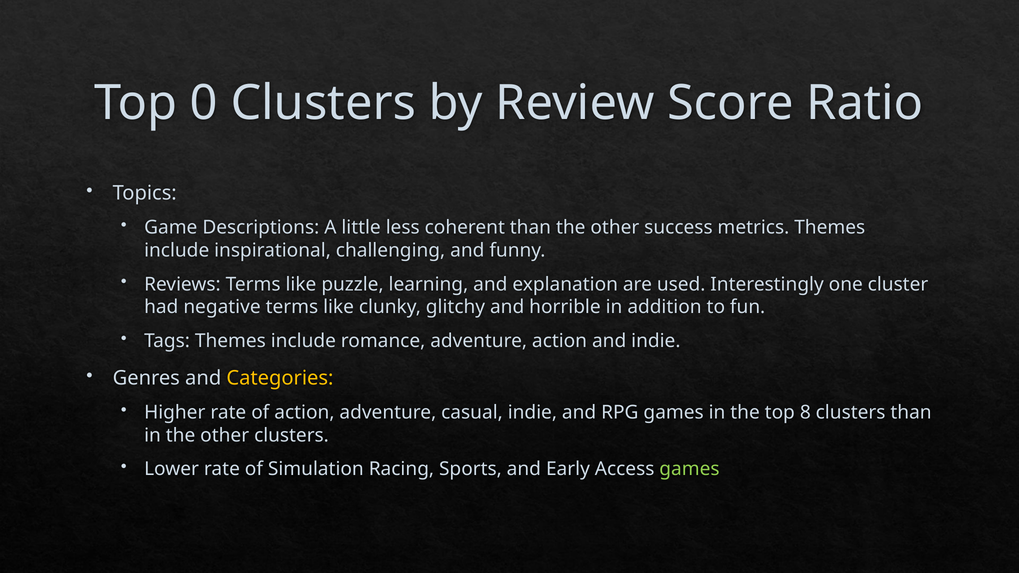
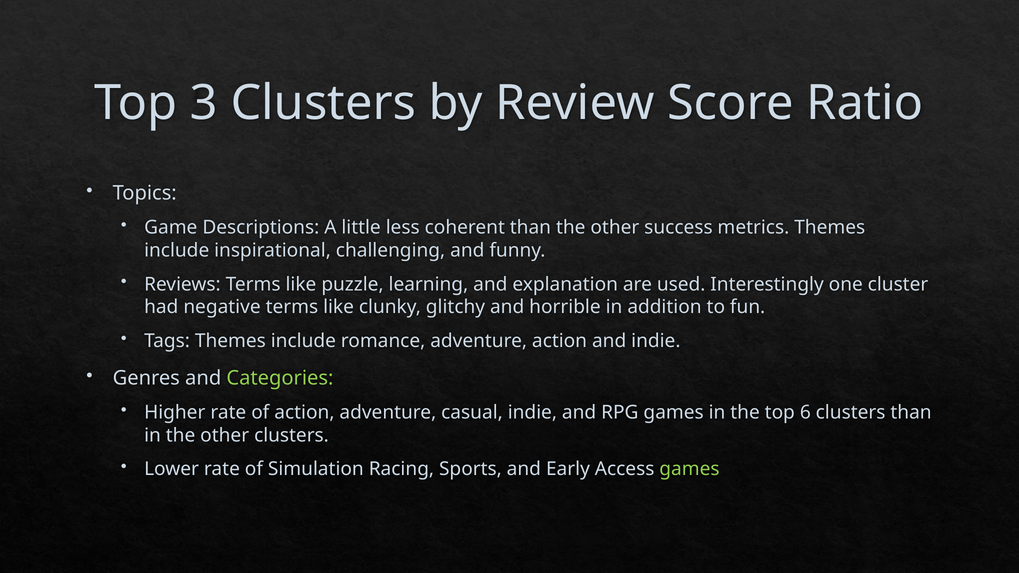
0: 0 -> 3
Categories colour: yellow -> light green
8: 8 -> 6
